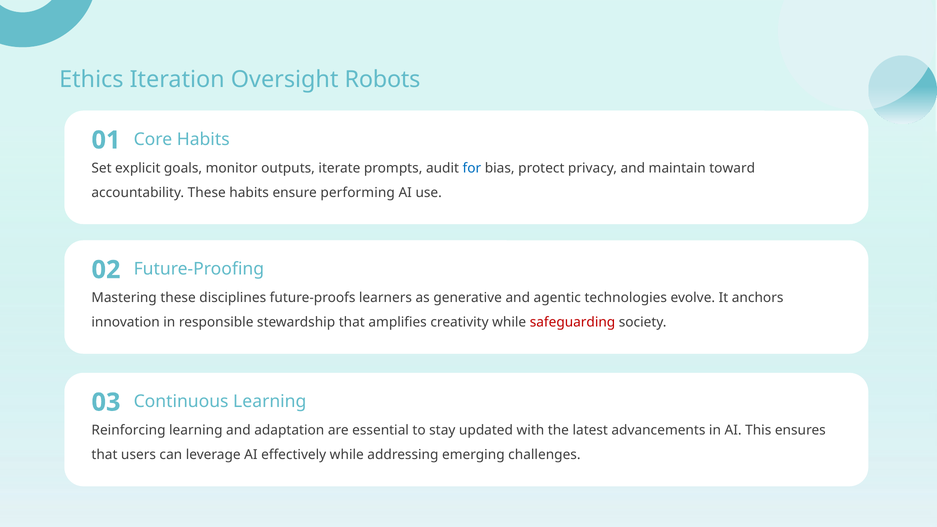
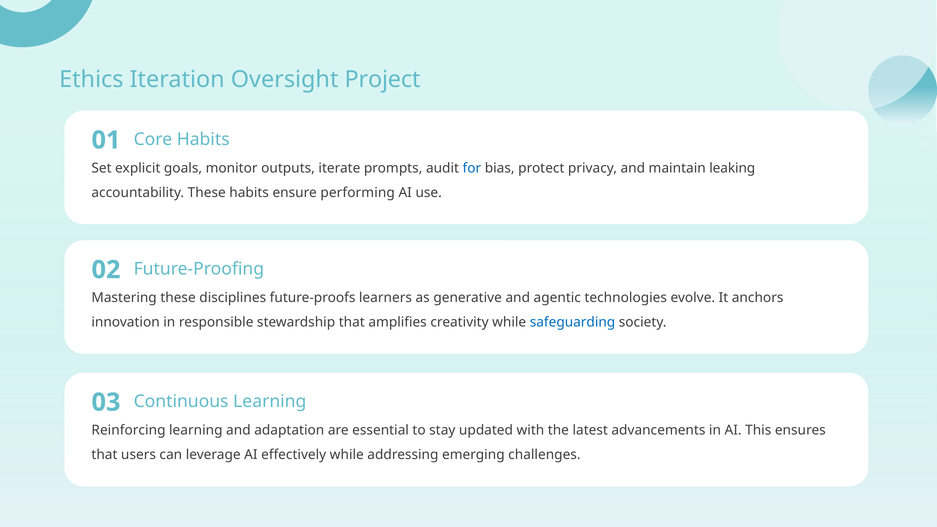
Robots: Robots -> Project
toward: toward -> leaking
safeguarding colour: red -> blue
